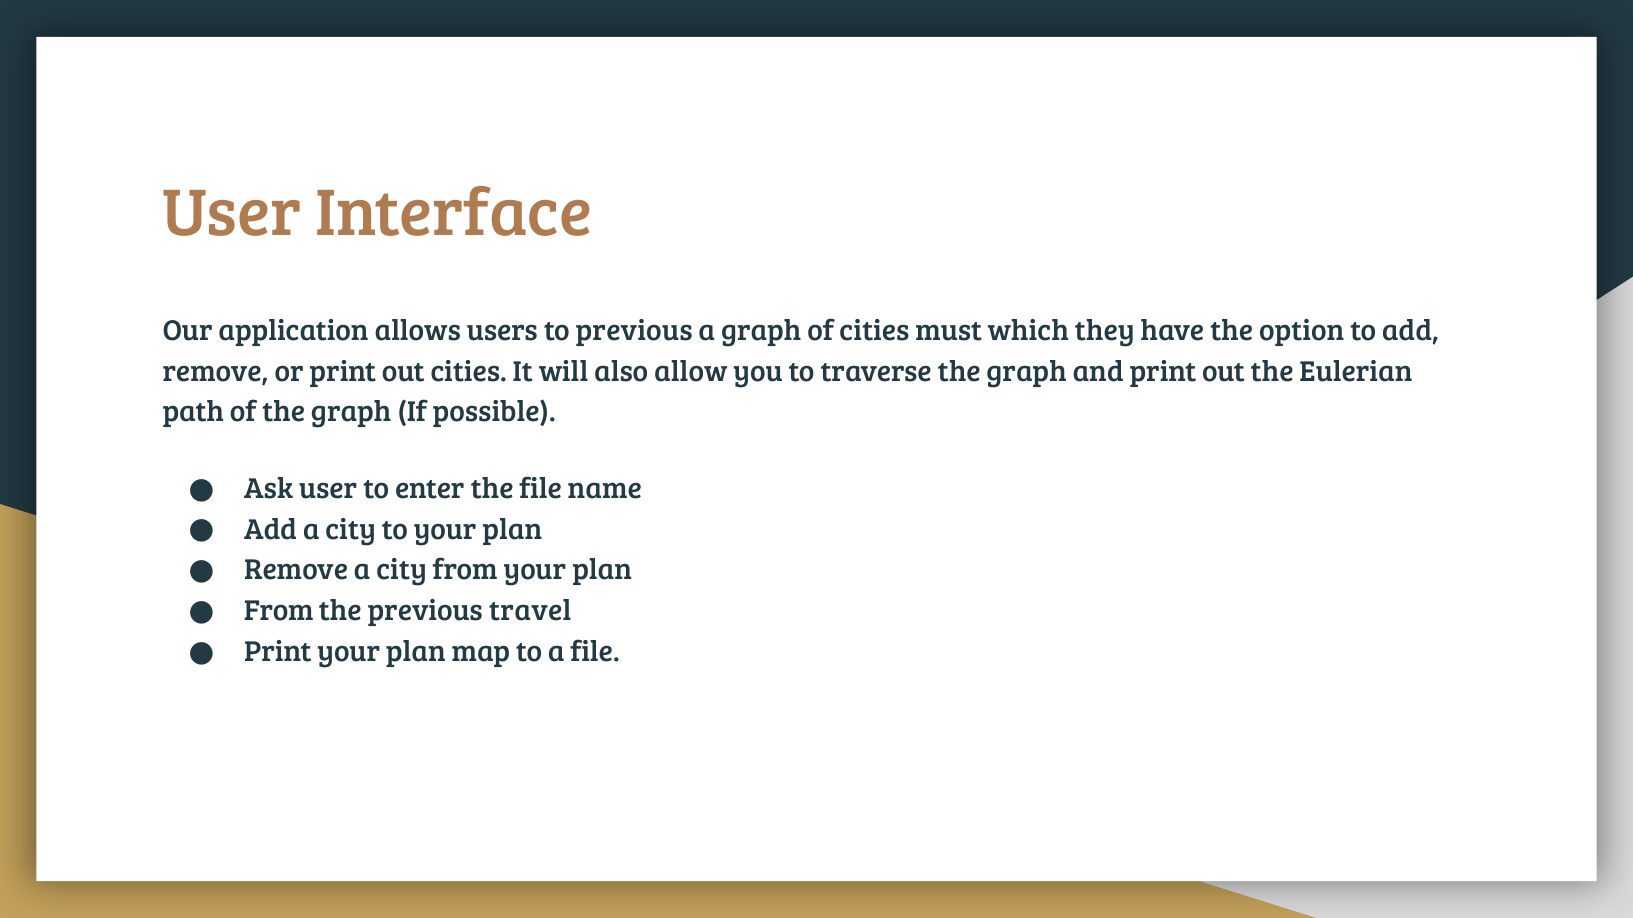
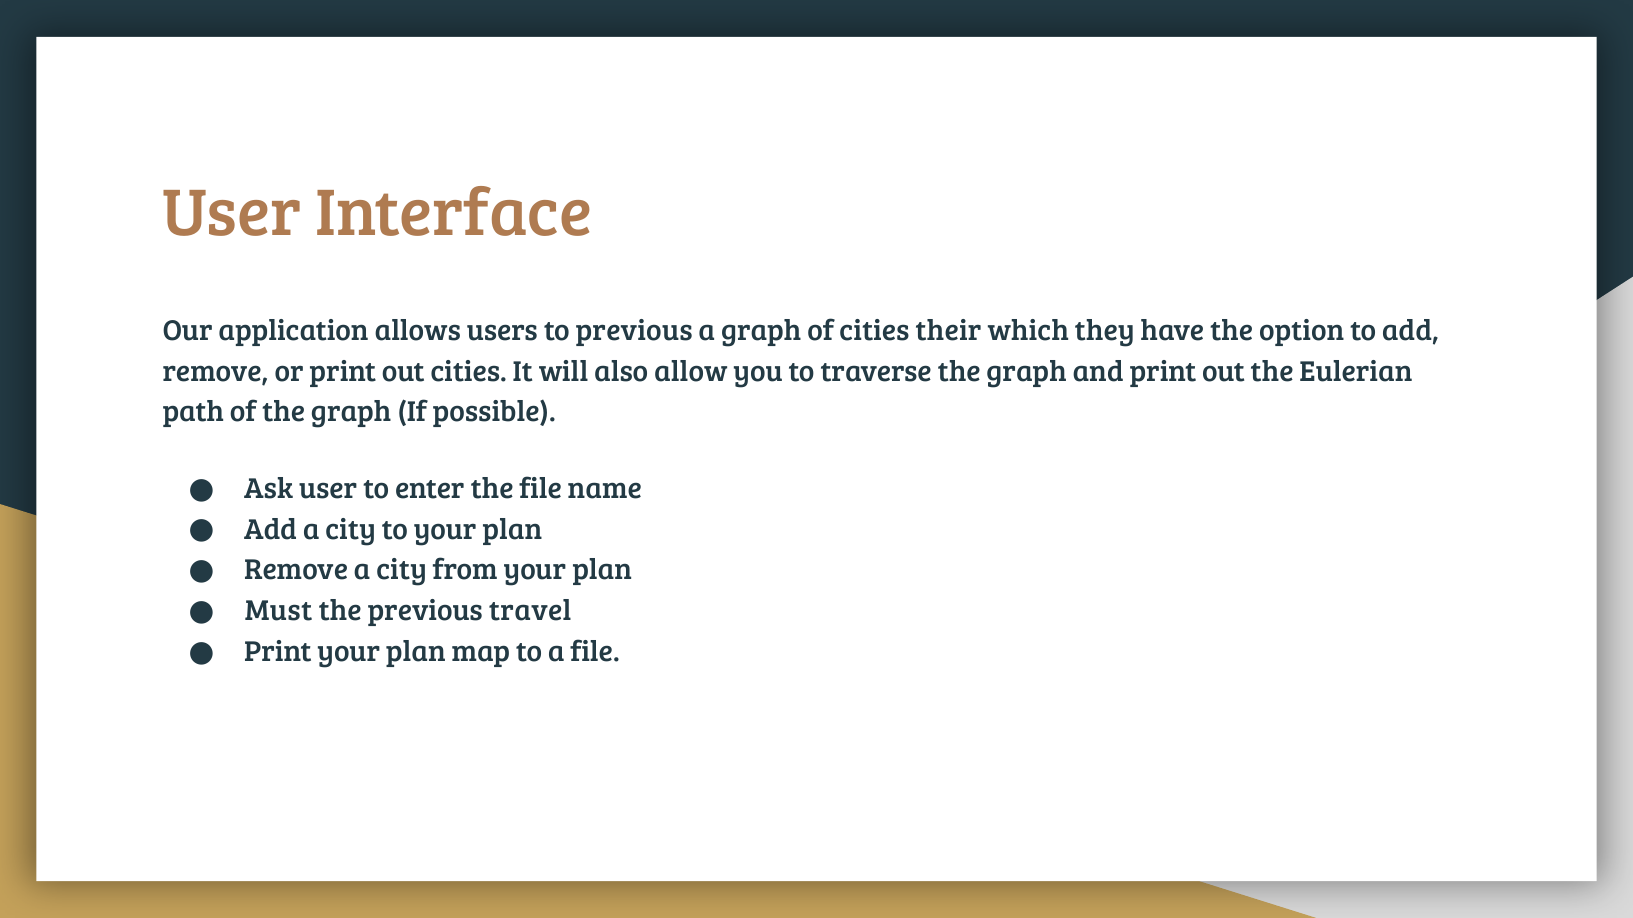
must: must -> their
From at (279, 611): From -> Must
